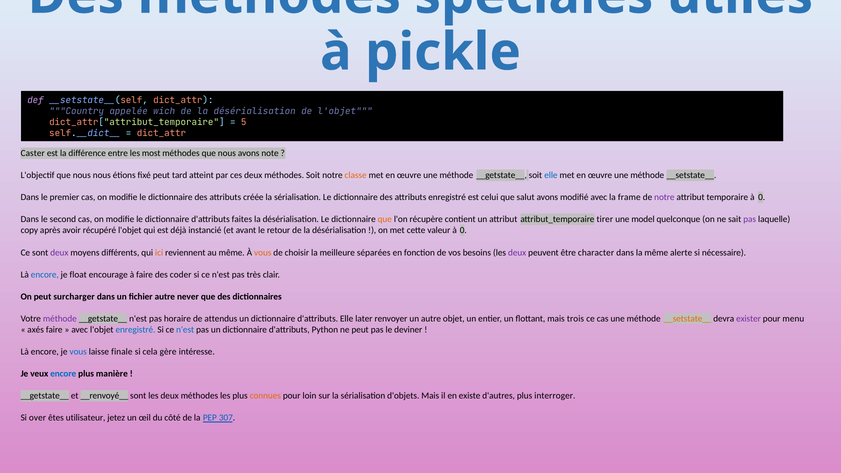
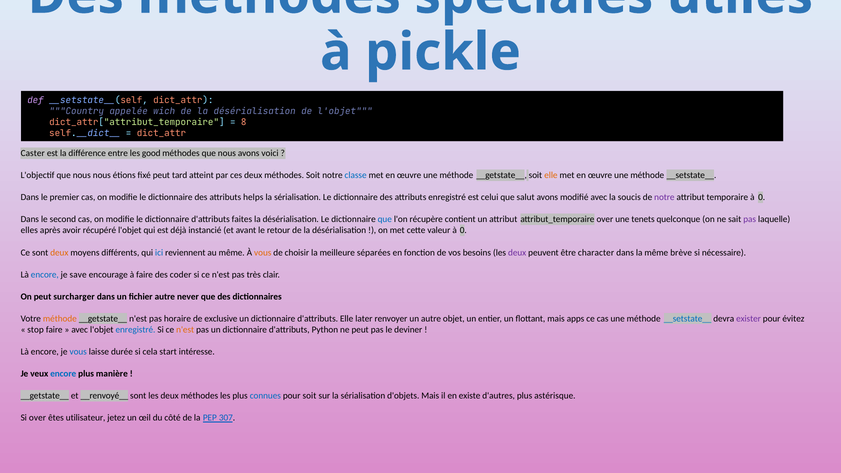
5: 5 -> 8
most: most -> good
note: note -> voici
classe colour: orange -> blue
elle at (551, 175) colour: blue -> orange
créée: créée -> helps
frame: frame -> soucis
que at (385, 219) colour: orange -> blue
attribut_temporaire tirer: tirer -> over
model: model -> tenets
copy: copy -> elles
deux at (59, 253) colour: purple -> orange
ici colour: orange -> blue
alerte: alerte -> brève
float: float -> save
méthode at (60, 319) colour: purple -> orange
attendus: attendus -> exclusive
trois: trois -> apps
__setstate__ at (688, 319) colour: orange -> blue
menu: menu -> évitez
axés: axés -> stop
n'est at (185, 330) colour: blue -> orange
finale: finale -> durée
gère: gère -> start
connues colour: orange -> blue
pour loin: loin -> soit
interroger: interroger -> astérisque
